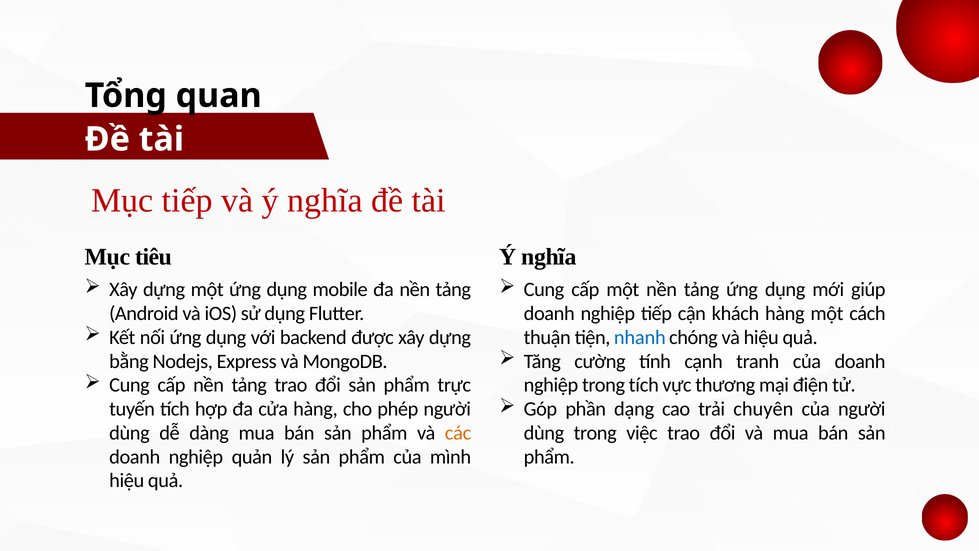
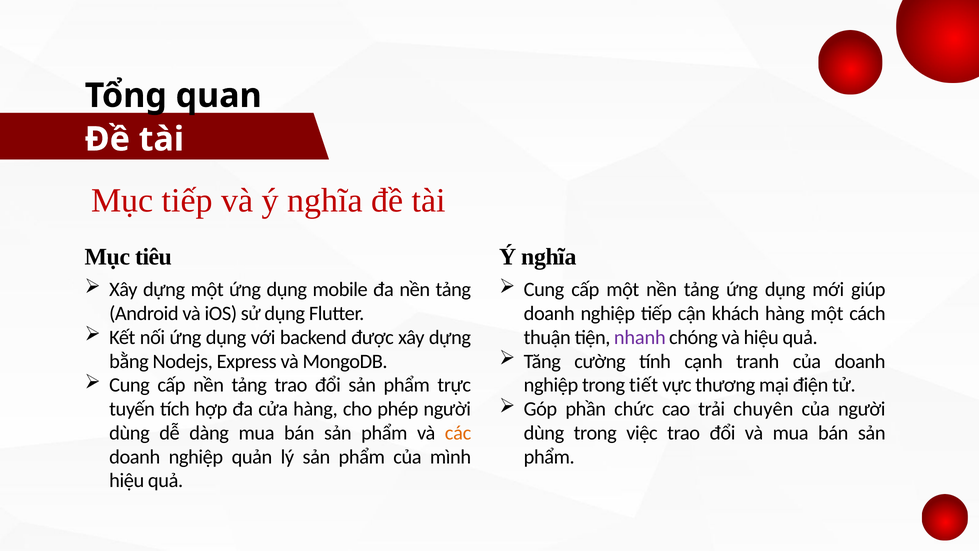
nhanh colour: blue -> purple
trong tích: tích -> tiết
dạng: dạng -> chức
